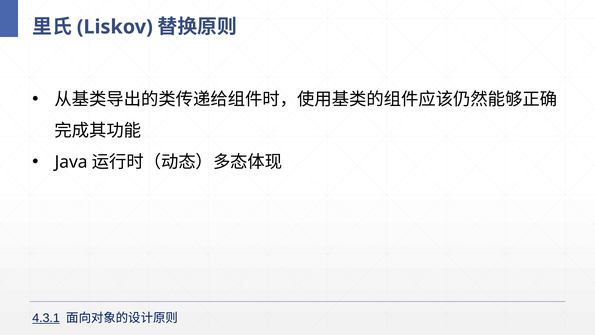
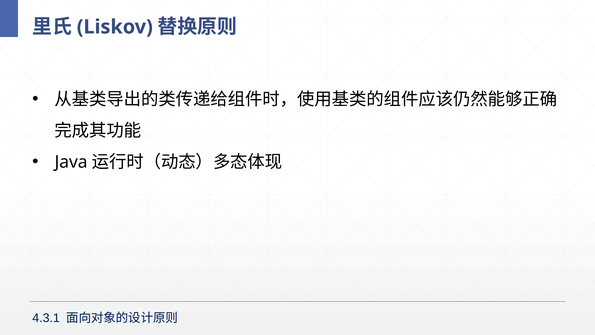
4.3.1 underline: present -> none
